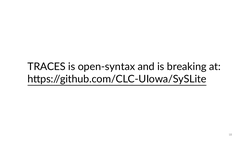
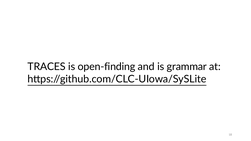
open-syntax: open-syntax -> open-finding
breaking: breaking -> grammar
